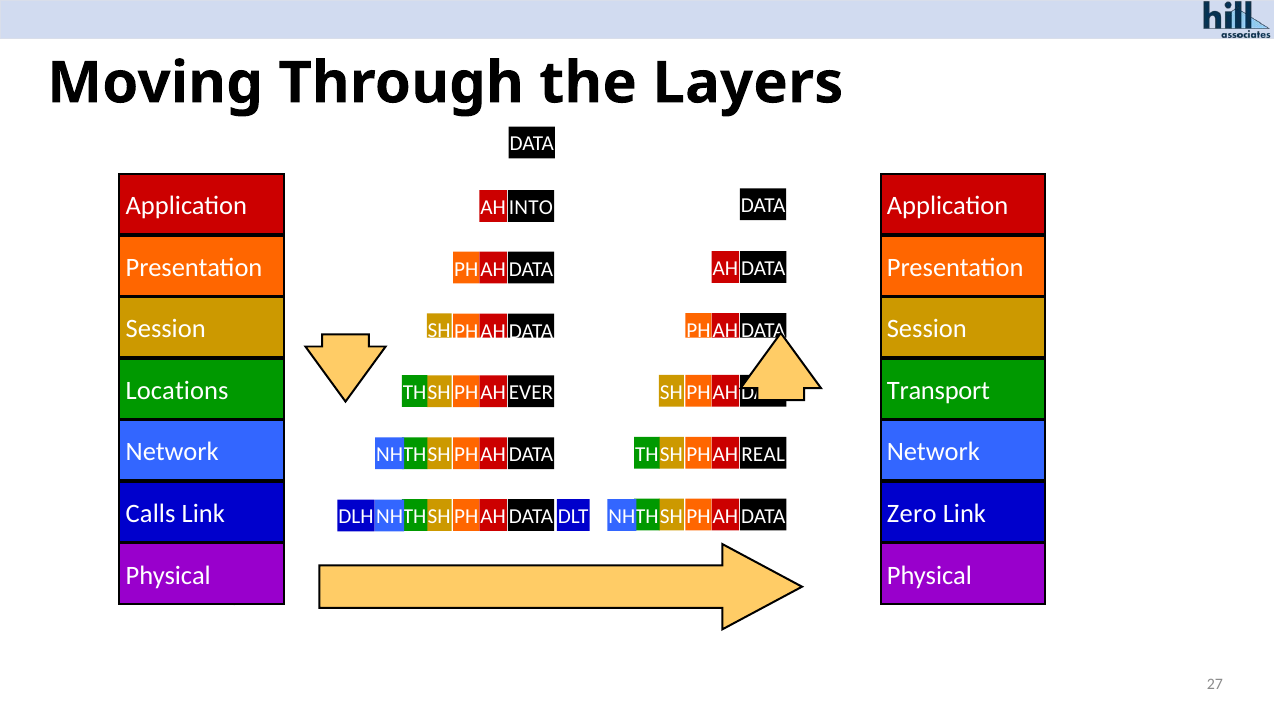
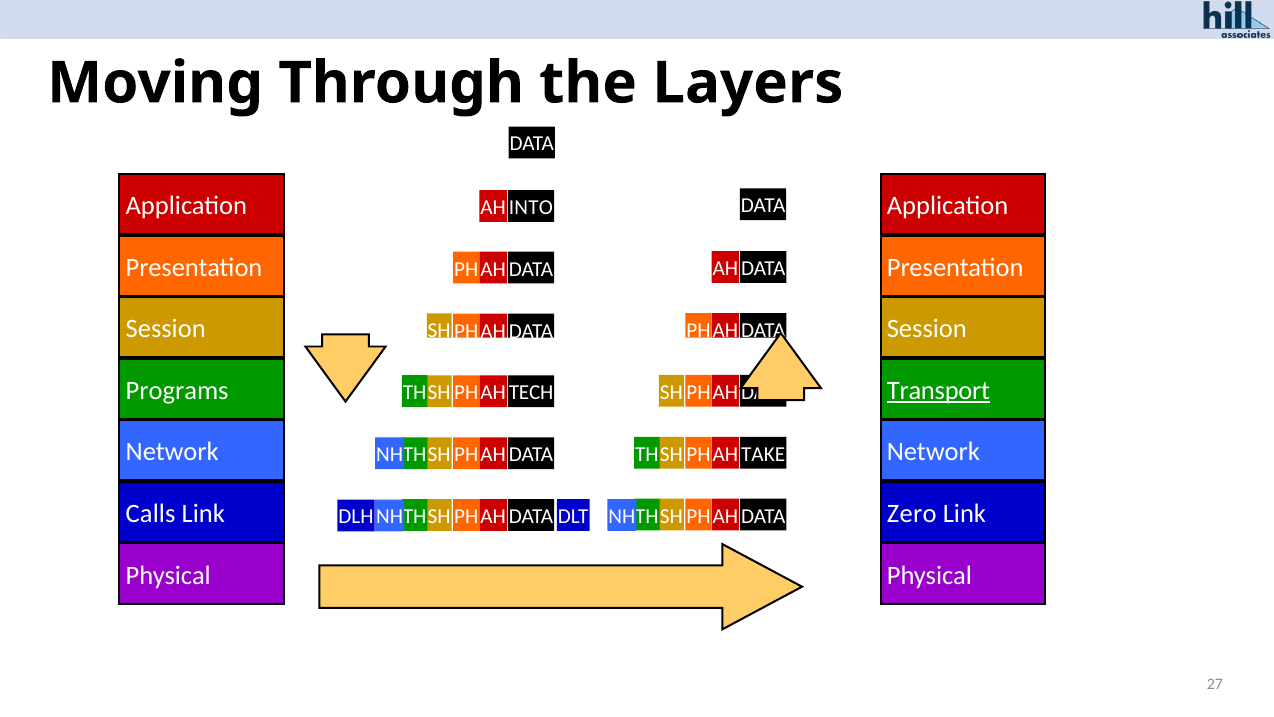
Locations: Locations -> Programs
Transport underline: none -> present
EVER: EVER -> TECH
REAL: REAL -> TAKE
